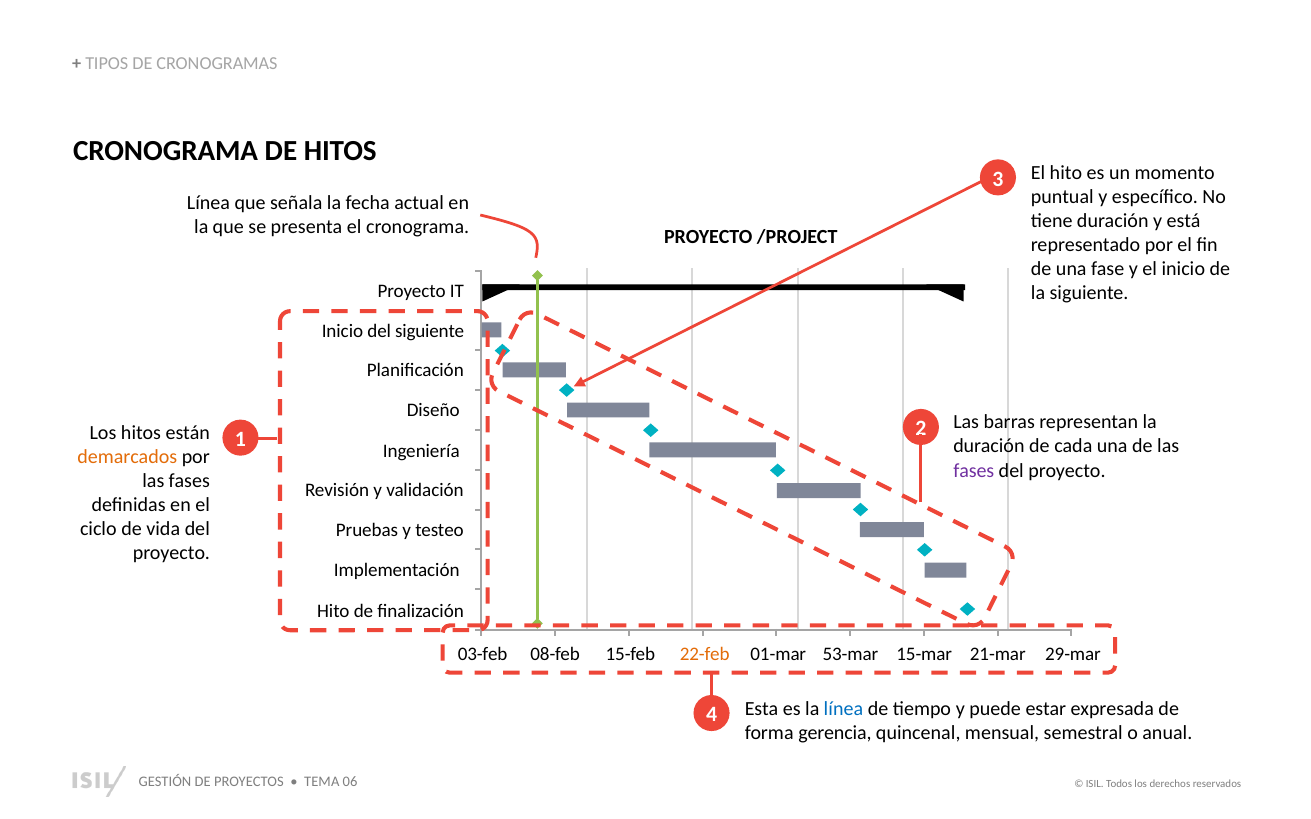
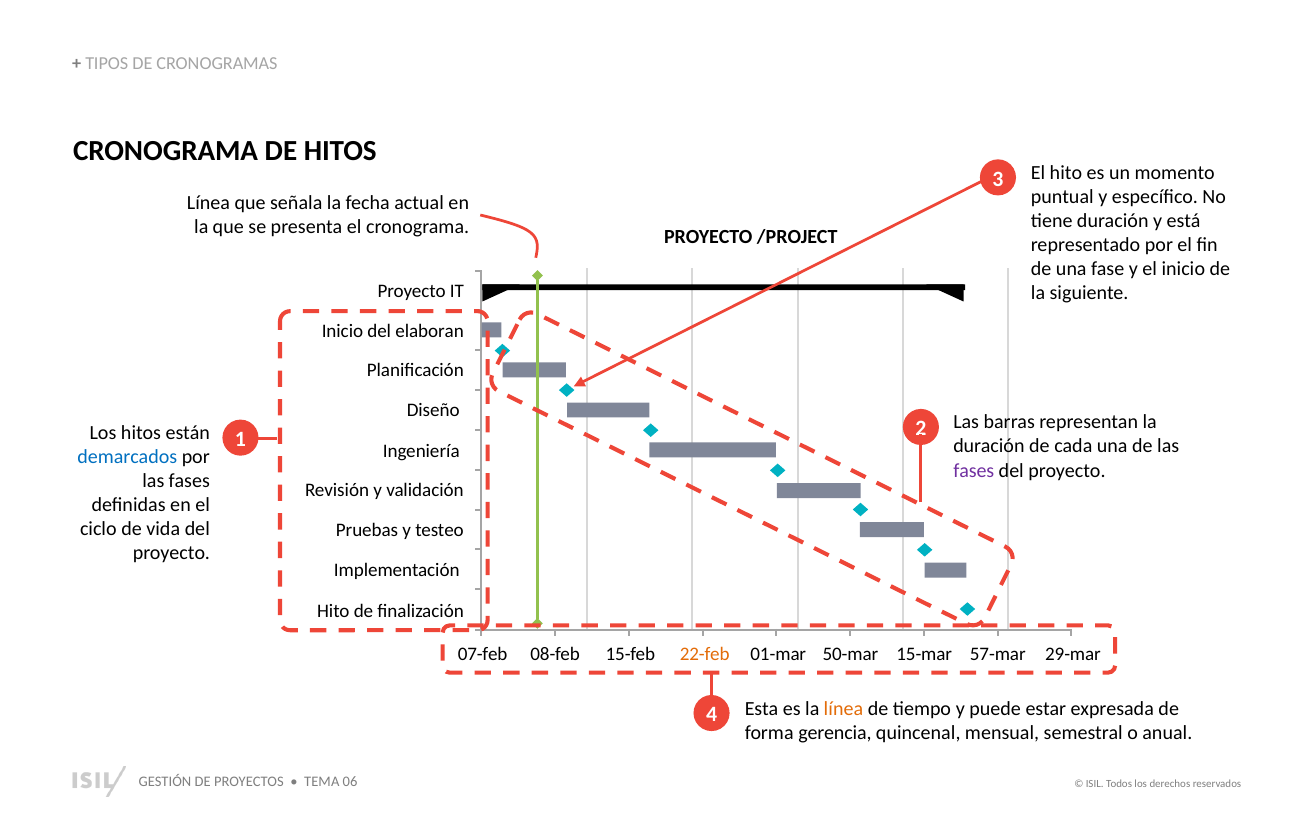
del siguiente: siguiente -> elaboran
demarcados colour: orange -> blue
03-feb: 03-feb -> 07-feb
53-mar: 53-mar -> 50-mar
21-mar: 21-mar -> 57-mar
línea at (843, 709) colour: blue -> orange
